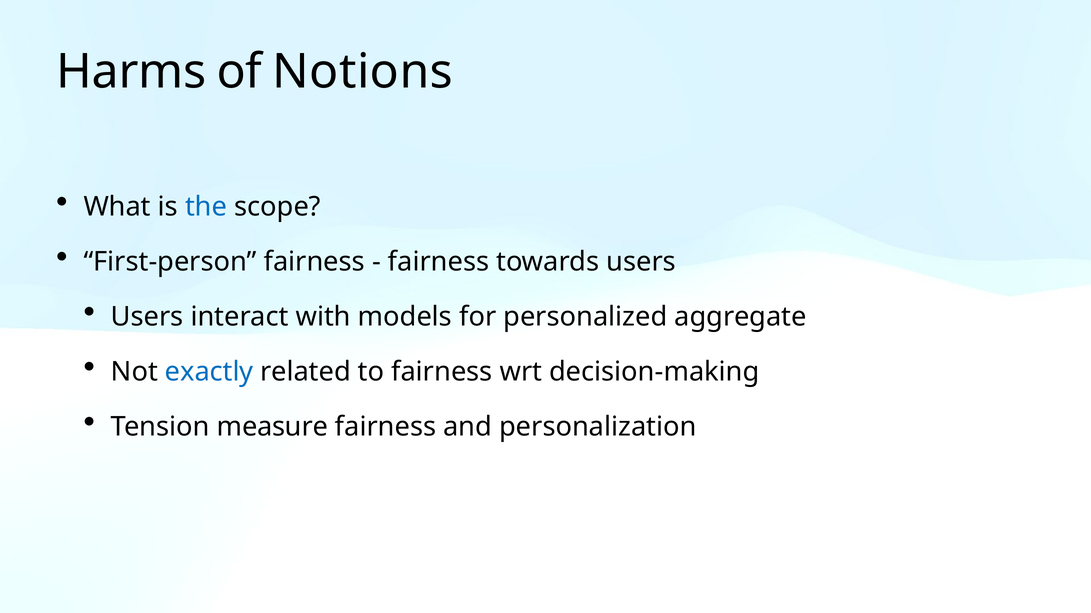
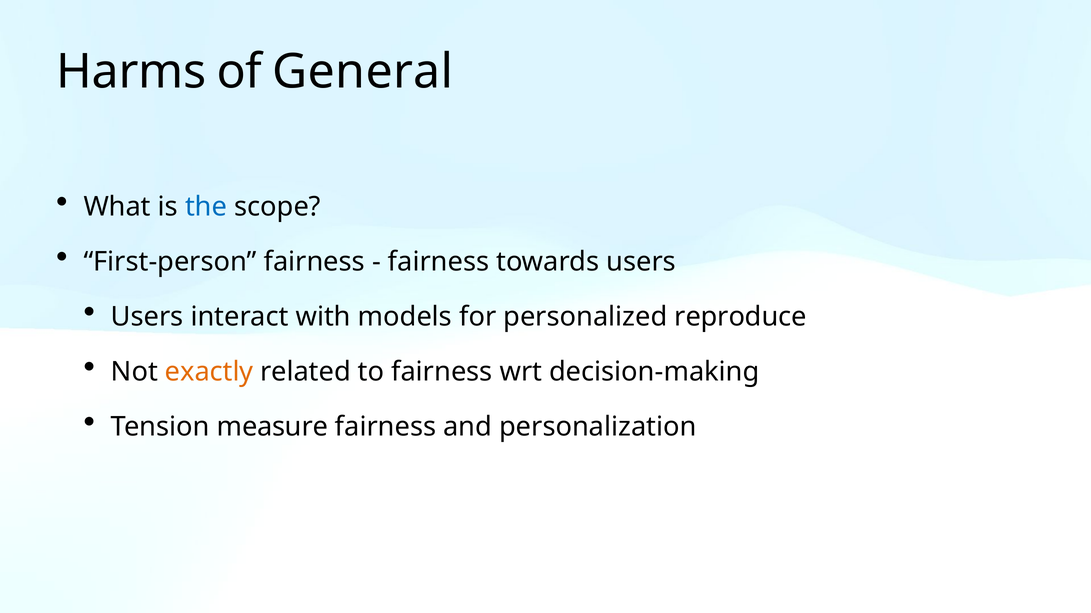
Notions: Notions -> General
aggregate: aggregate -> reproduce
exactly colour: blue -> orange
